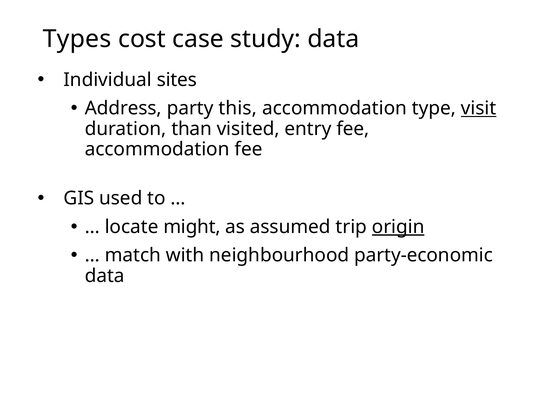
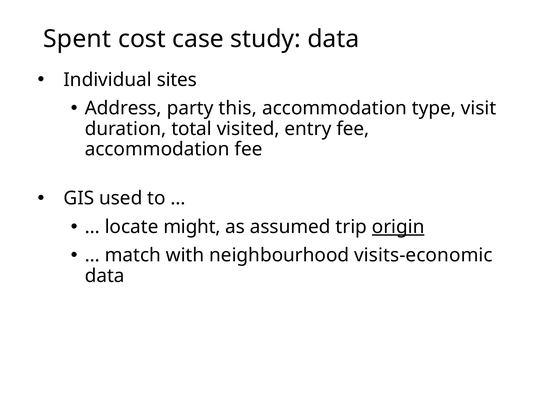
Types: Types -> Spent
visit underline: present -> none
than: than -> total
party-economic: party-economic -> visits-economic
